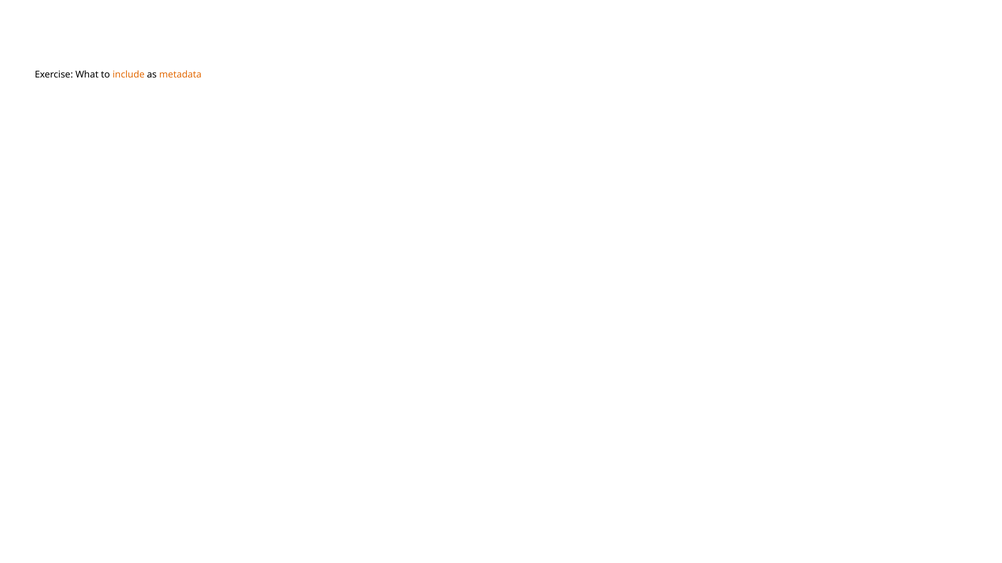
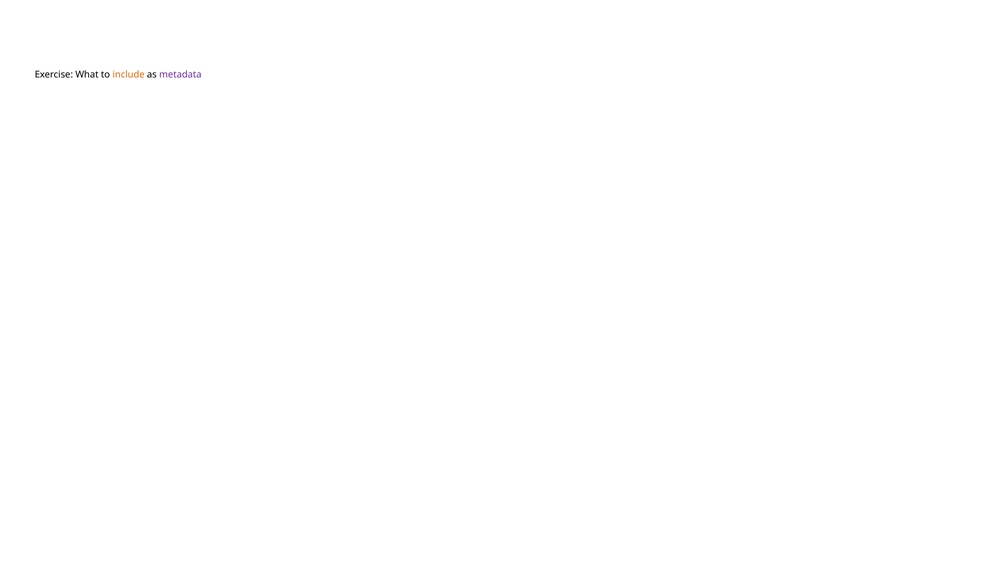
metadata colour: orange -> purple
